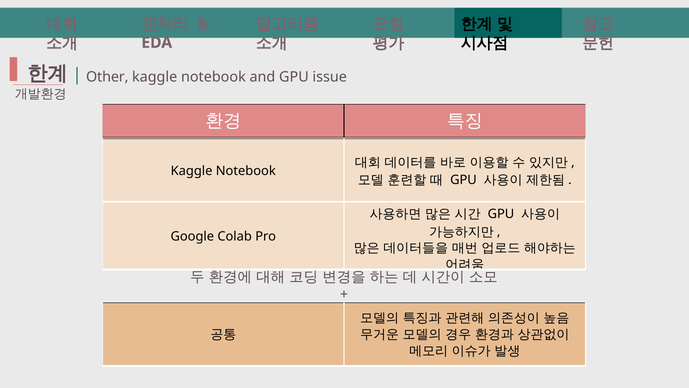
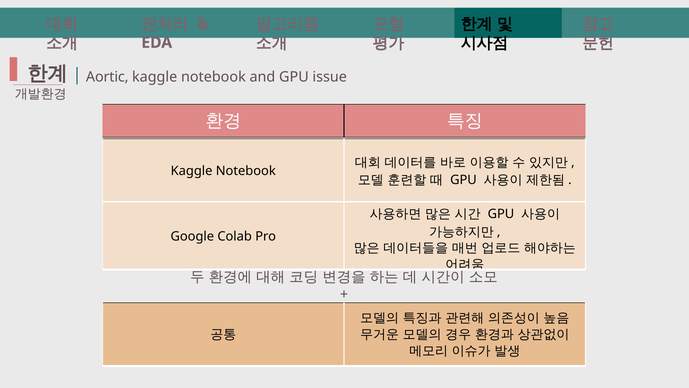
Other: Other -> Aortic
